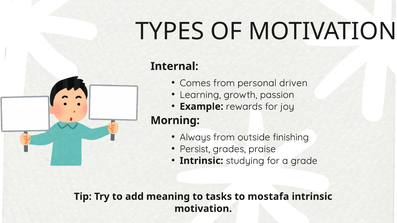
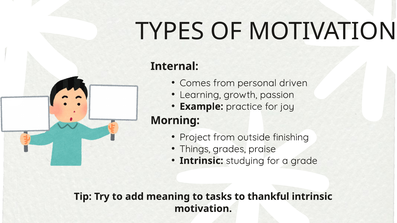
rewards: rewards -> practice
Always: Always -> Project
Persist: Persist -> Things
mostafa: mostafa -> thankful
